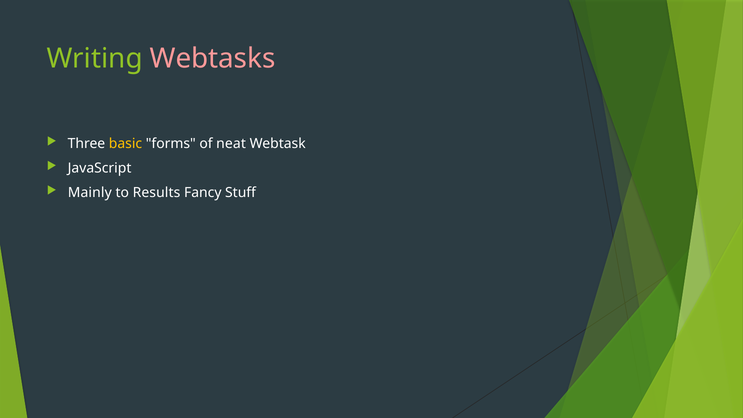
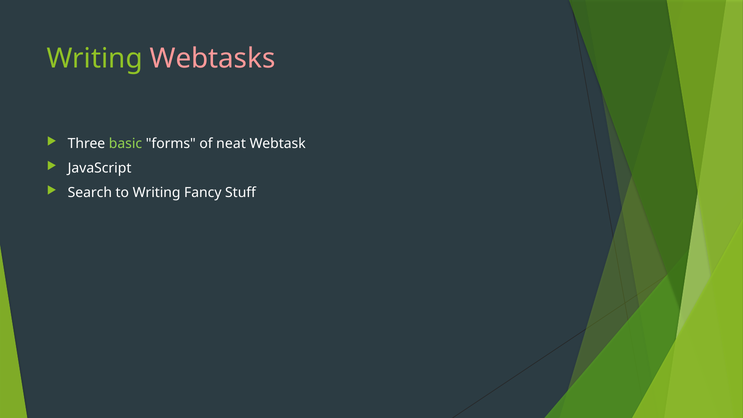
basic colour: yellow -> light green
Mainly: Mainly -> Search
to Results: Results -> Writing
